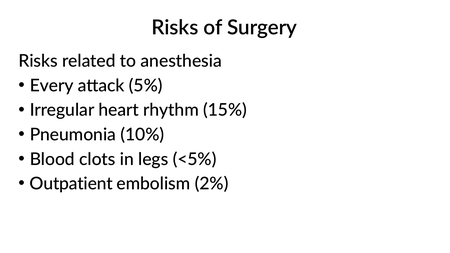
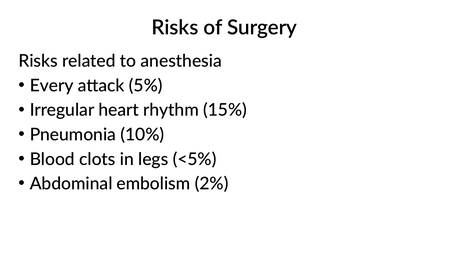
Outpatient: Outpatient -> Abdominal
